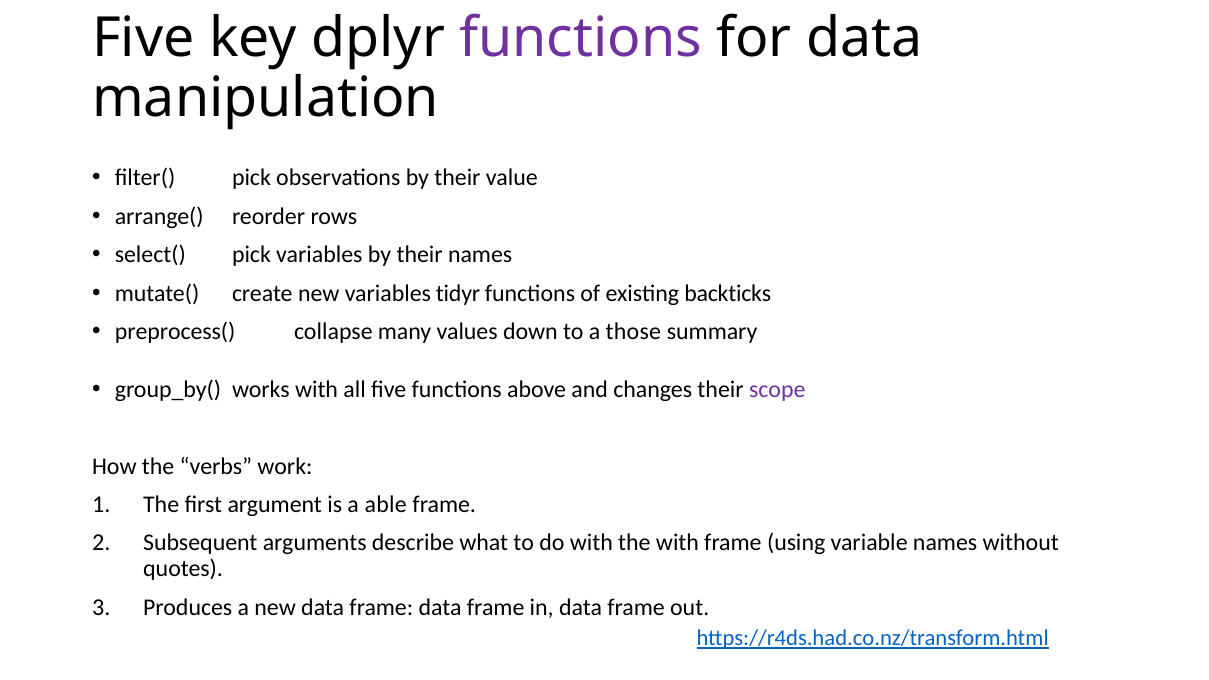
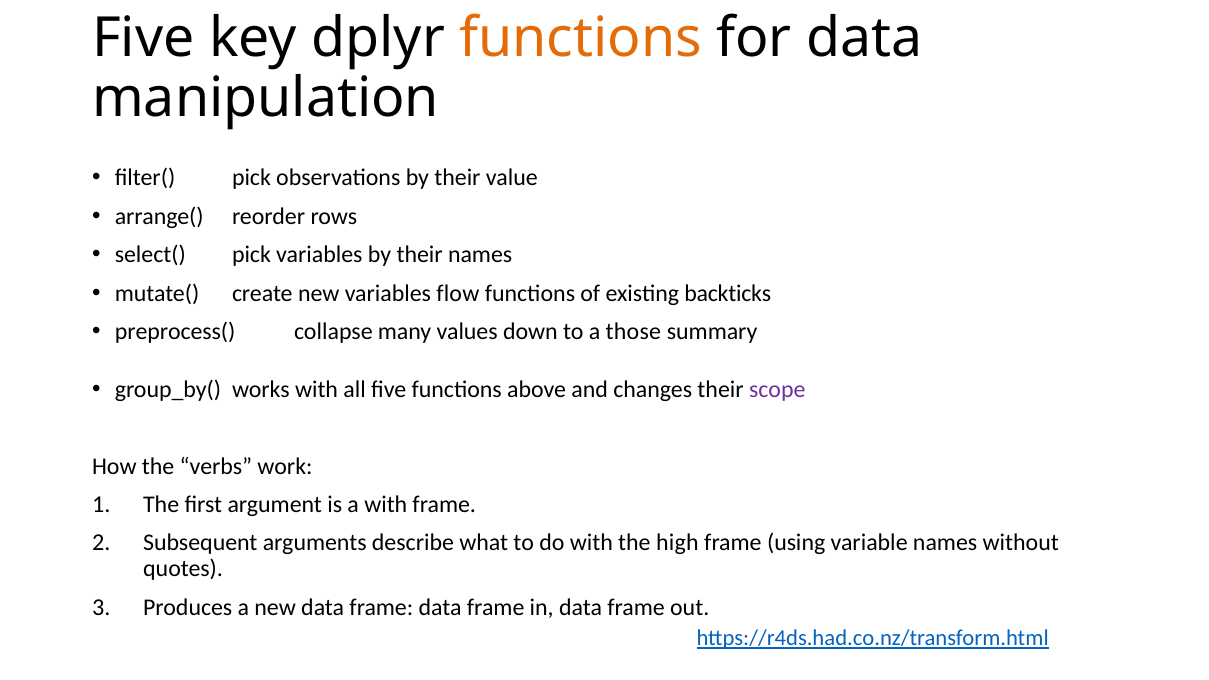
functions at (581, 38) colour: purple -> orange
tidyr: tidyr -> flow
a able: able -> with
the with: with -> high
